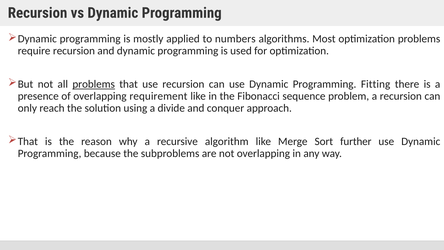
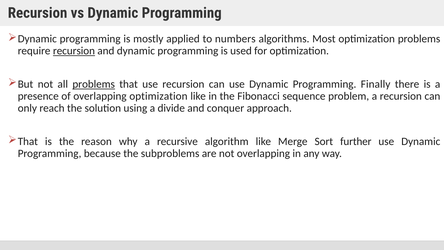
recursion at (74, 51) underline: none -> present
Fitting: Fitting -> Finally
overlapping requirement: requirement -> optimization
